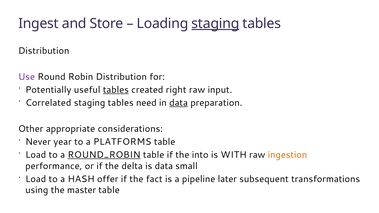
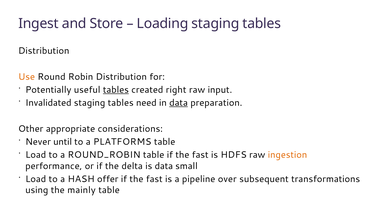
staging at (215, 24) underline: present -> none
Use colour: purple -> orange
Correlated: Correlated -> Invalidated
year: year -> until
ROUND_ROBIN underline: present -> none
table if the into: into -> fast
WITH: WITH -> HDFS
fact at (154, 179): fact -> fast
later: later -> over
master: master -> mainly
